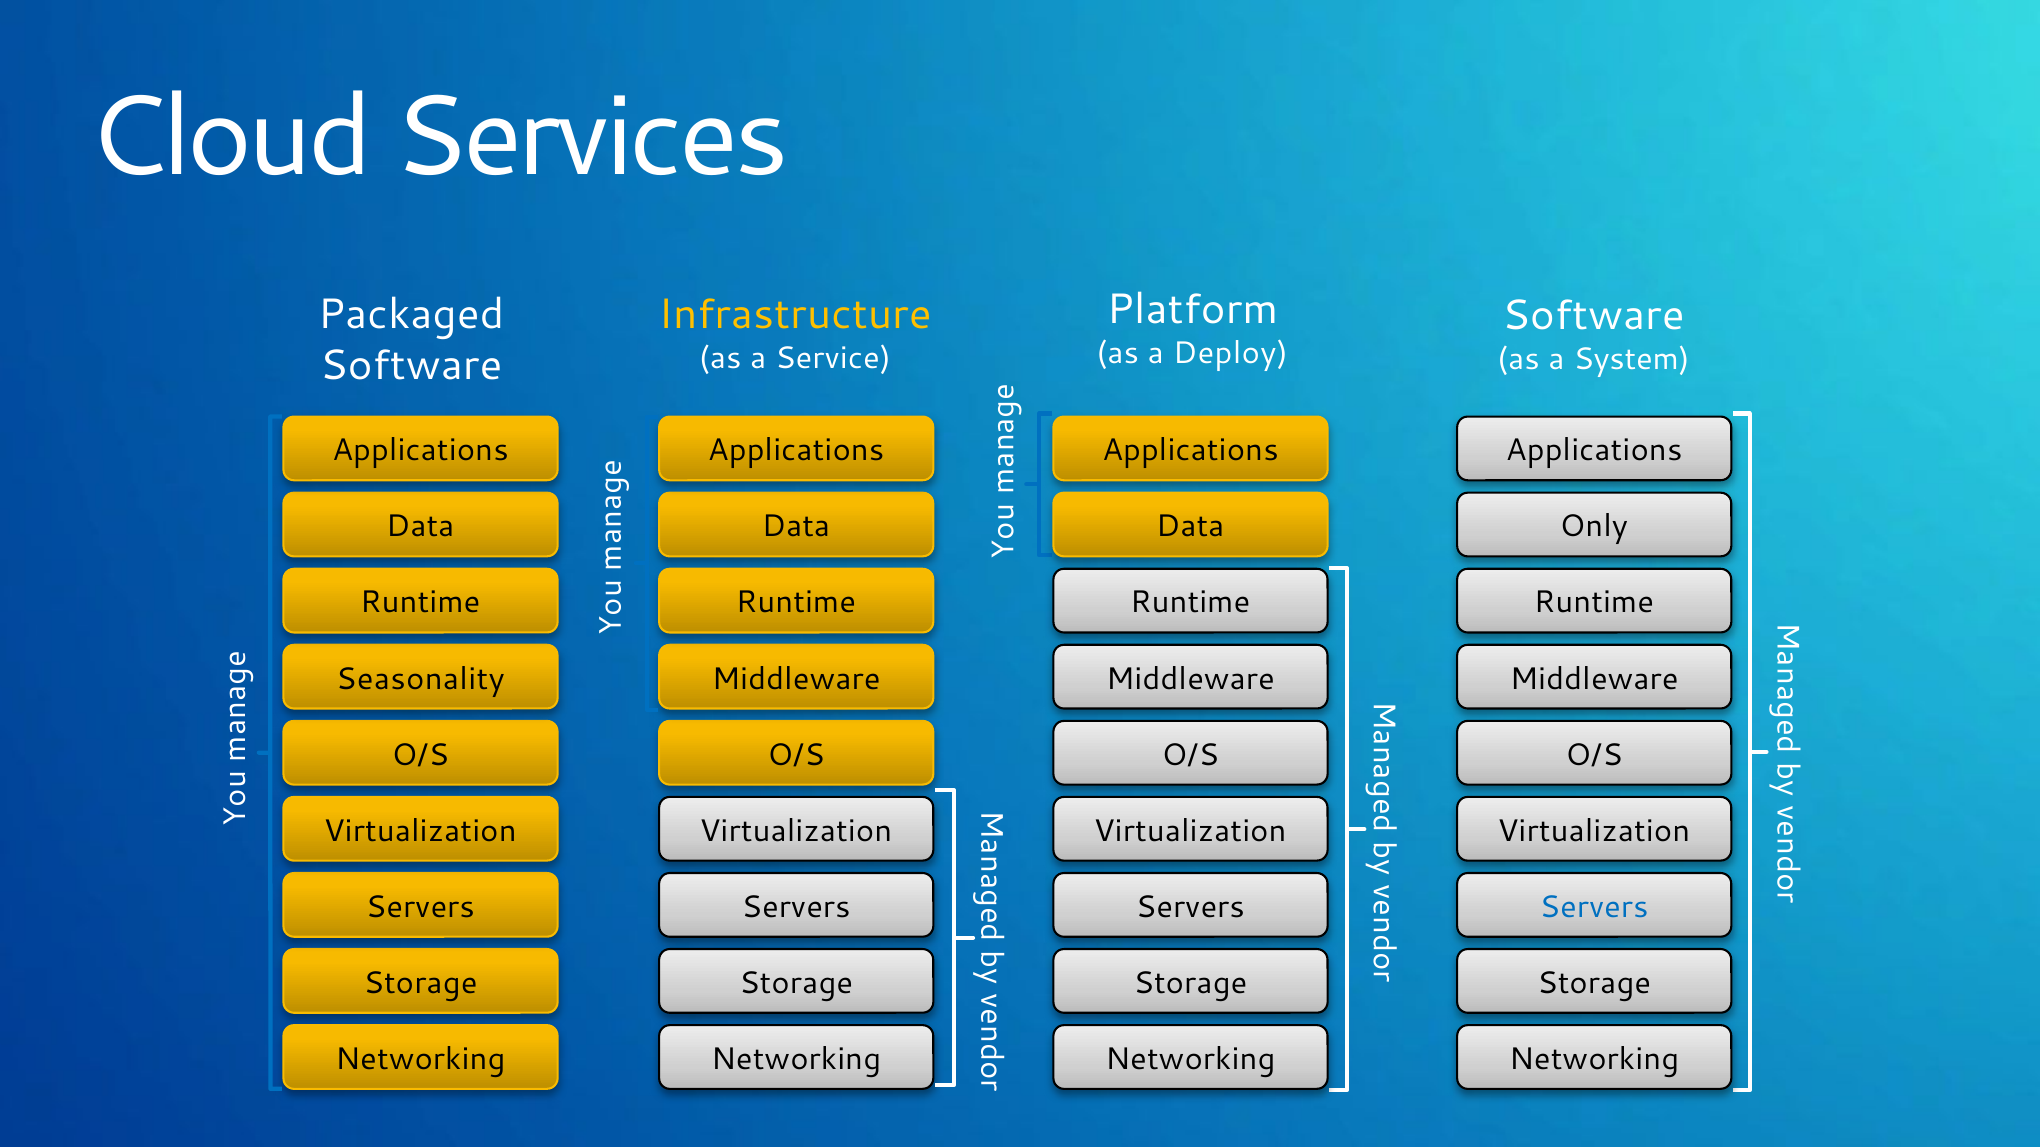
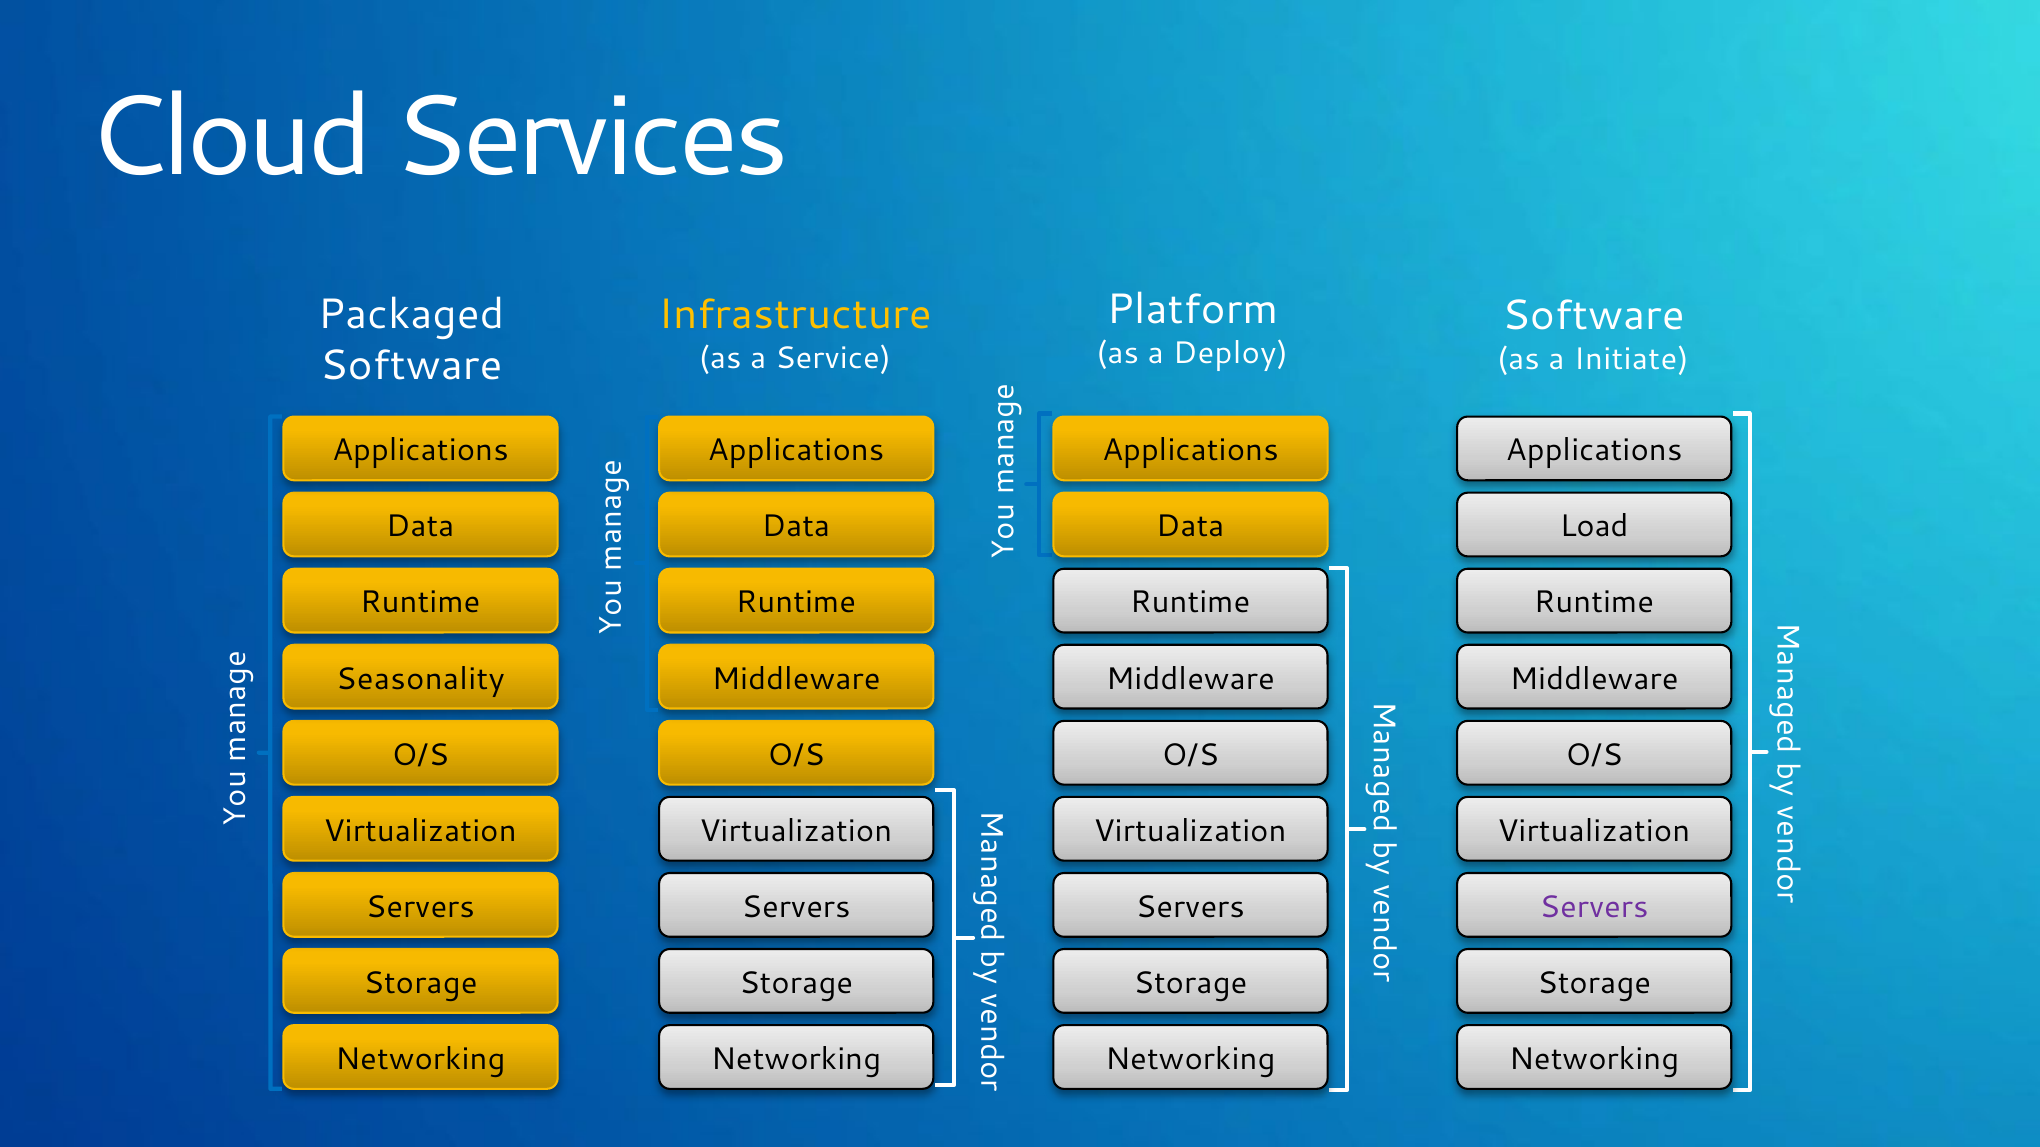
System: System -> Initiate
Only: Only -> Load
Servers at (1594, 907) colour: blue -> purple
